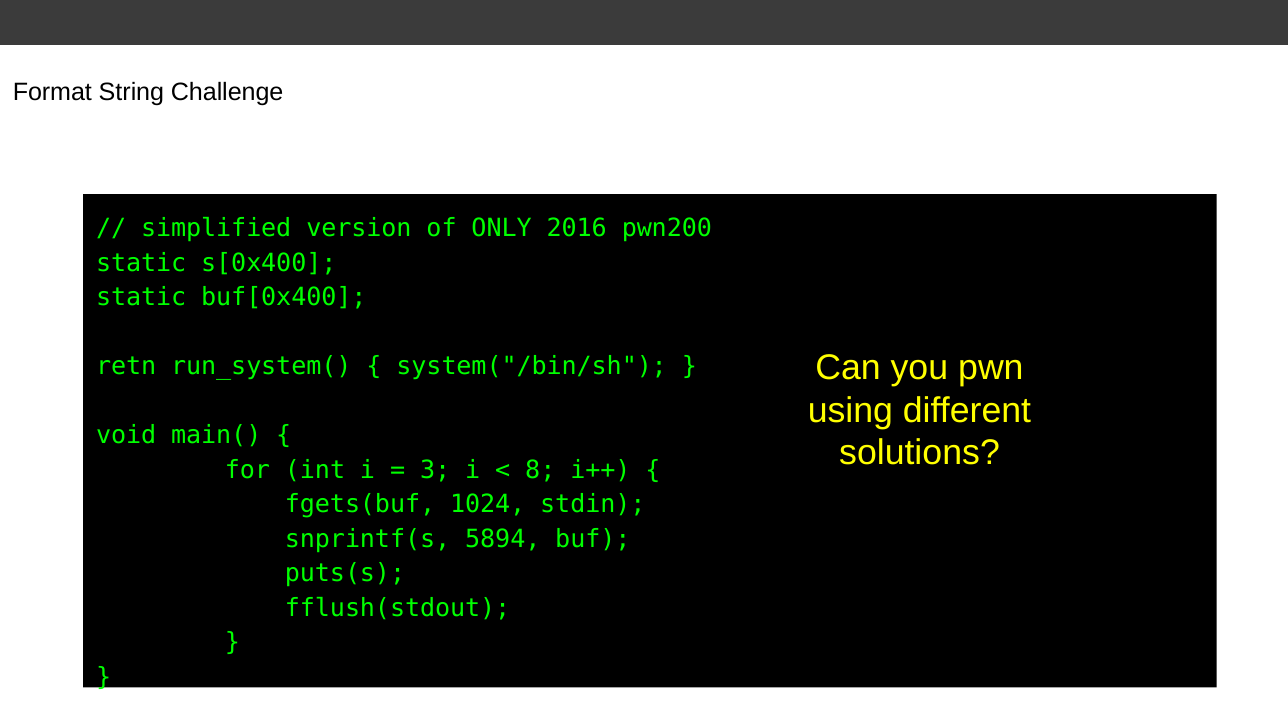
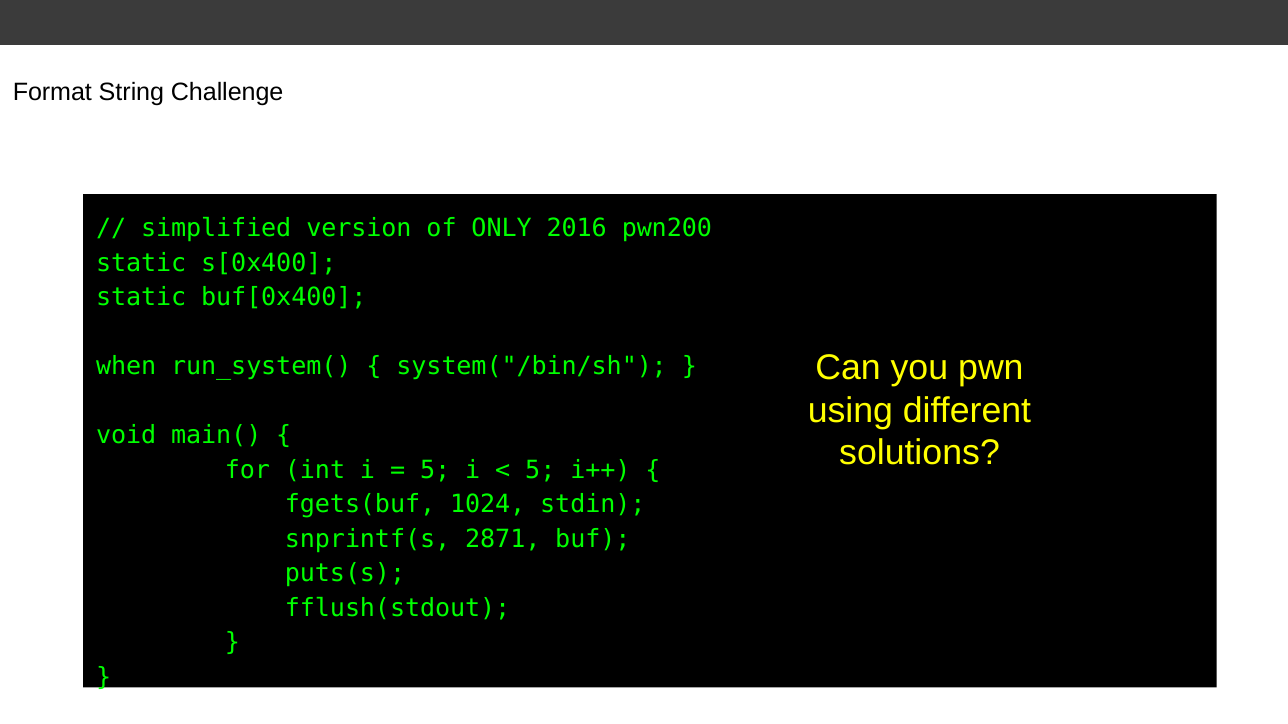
retn: retn -> when
3 at (435, 470): 3 -> 5
8 at (540, 470): 8 -> 5
5894: 5894 -> 2871
